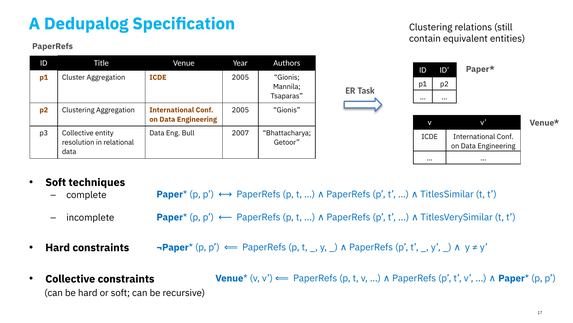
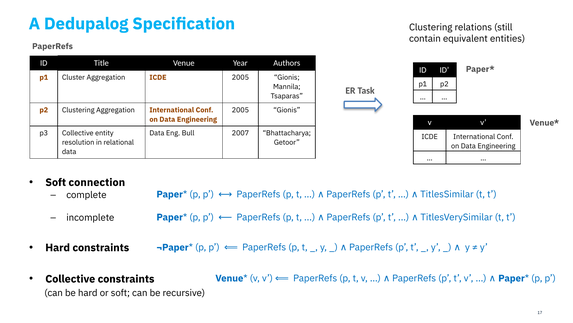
techniques: techniques -> connection
